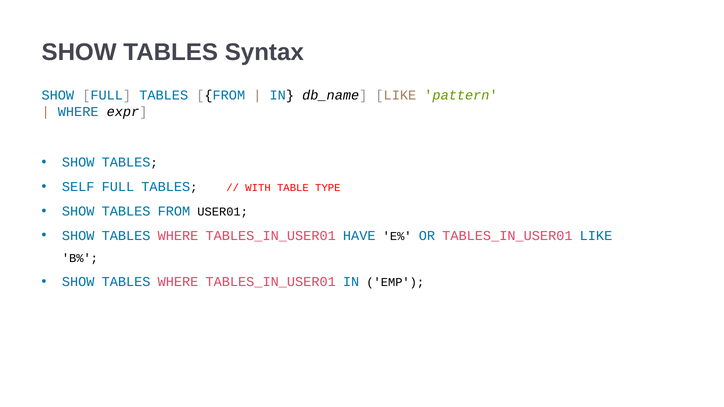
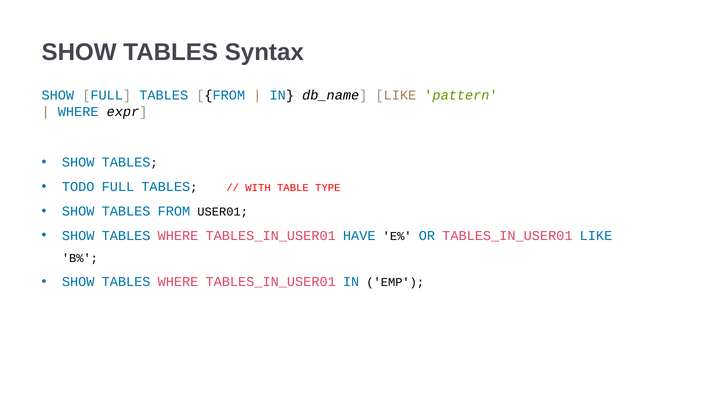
SELF: SELF -> TODO
